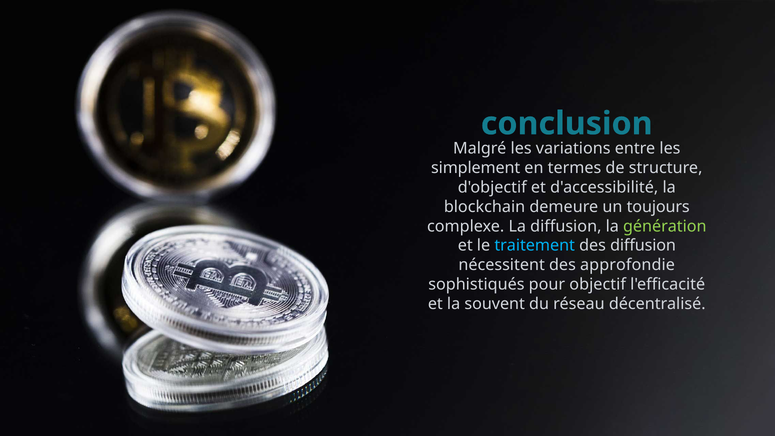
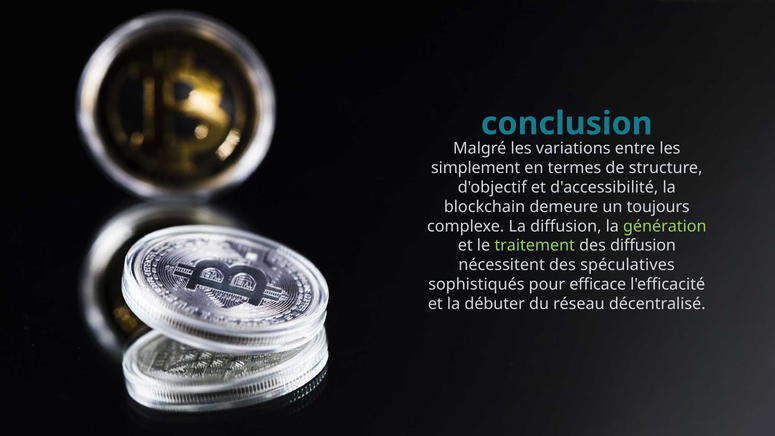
traitement colour: light blue -> light green
approfondie: approfondie -> spéculatives
objectif: objectif -> efficace
souvent: souvent -> débuter
